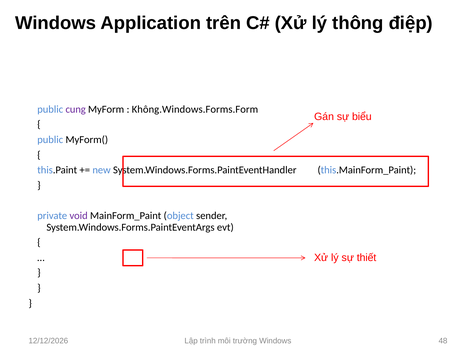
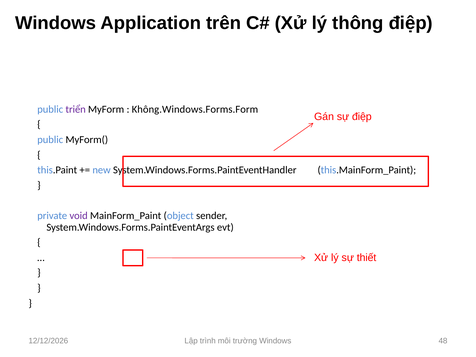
cung: cung -> triển
sự biểu: biểu -> điệp
